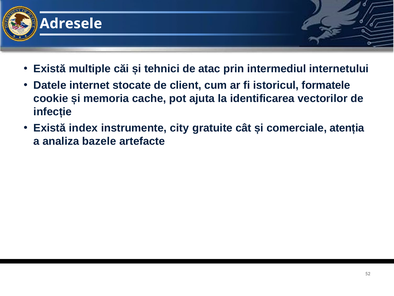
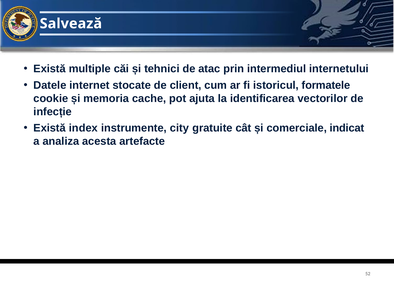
Adresele: Adresele -> Salvează
atenția: atenția -> indicat
bazele: bazele -> acesta
